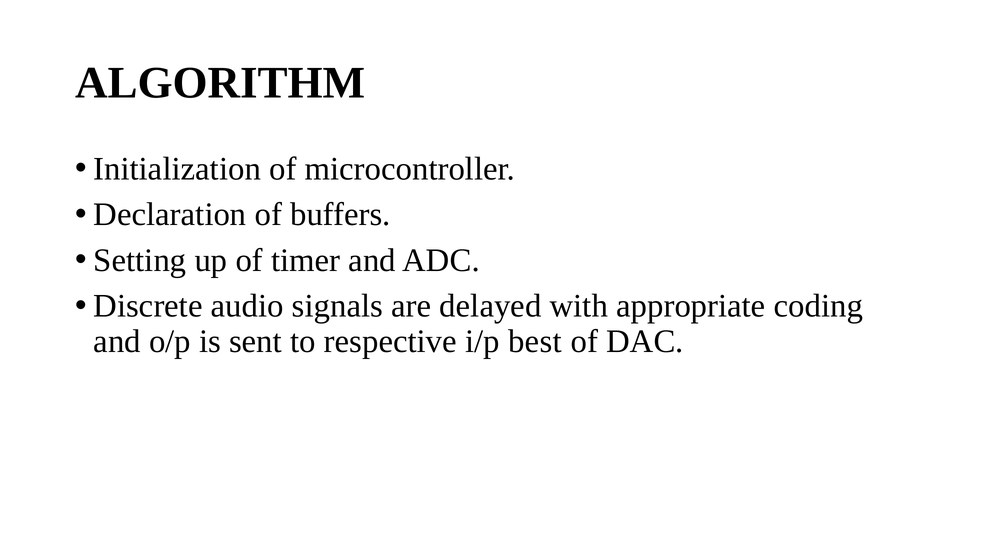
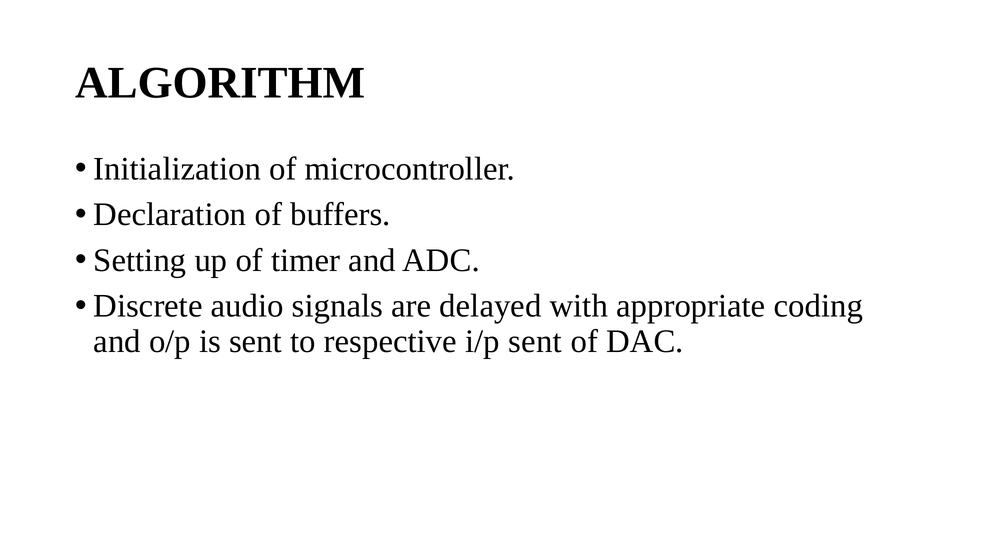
i/p best: best -> sent
